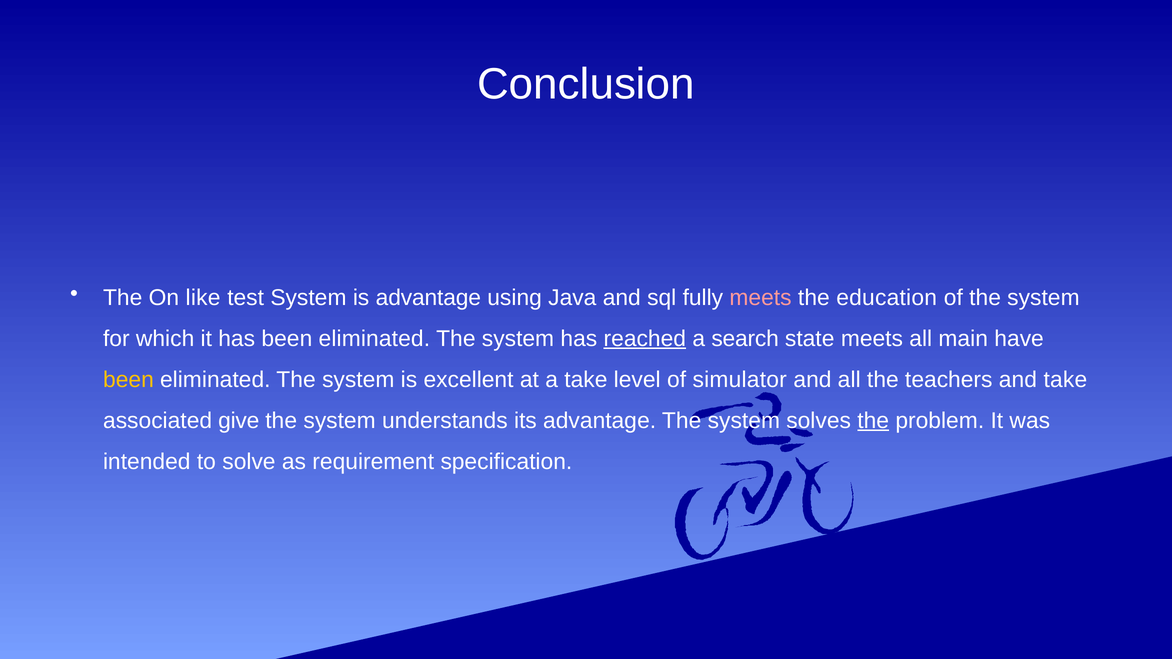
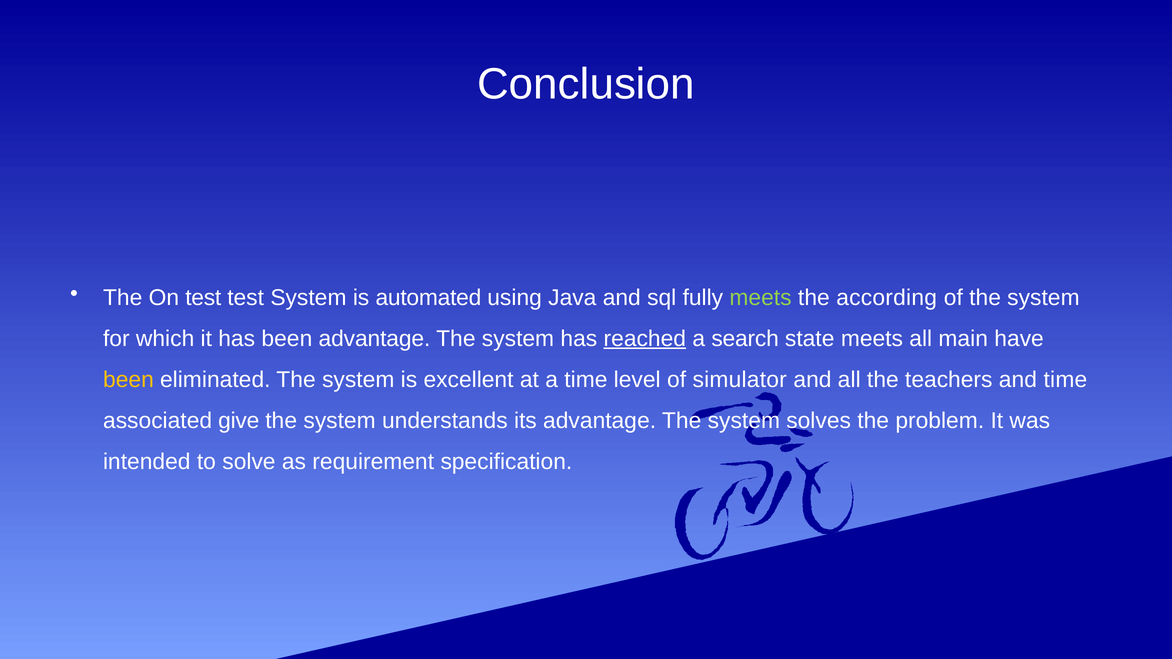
On like: like -> test
is advantage: advantage -> automated
meets at (761, 298) colour: pink -> light green
education: education -> according
has been eliminated: eliminated -> advantage
a take: take -> time
and take: take -> time
the at (873, 421) underline: present -> none
